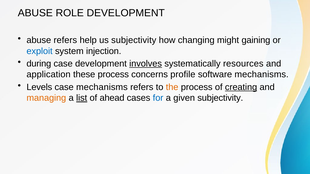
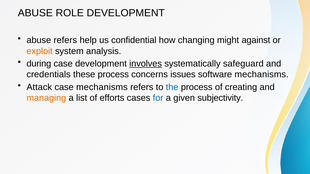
us subjectivity: subjectivity -> confidential
gaining: gaining -> against
exploit colour: blue -> orange
injection: injection -> analysis
resources: resources -> safeguard
application: application -> credentials
profile: profile -> issues
Levels: Levels -> Attack
the colour: orange -> blue
creating underline: present -> none
list underline: present -> none
ahead: ahead -> efforts
